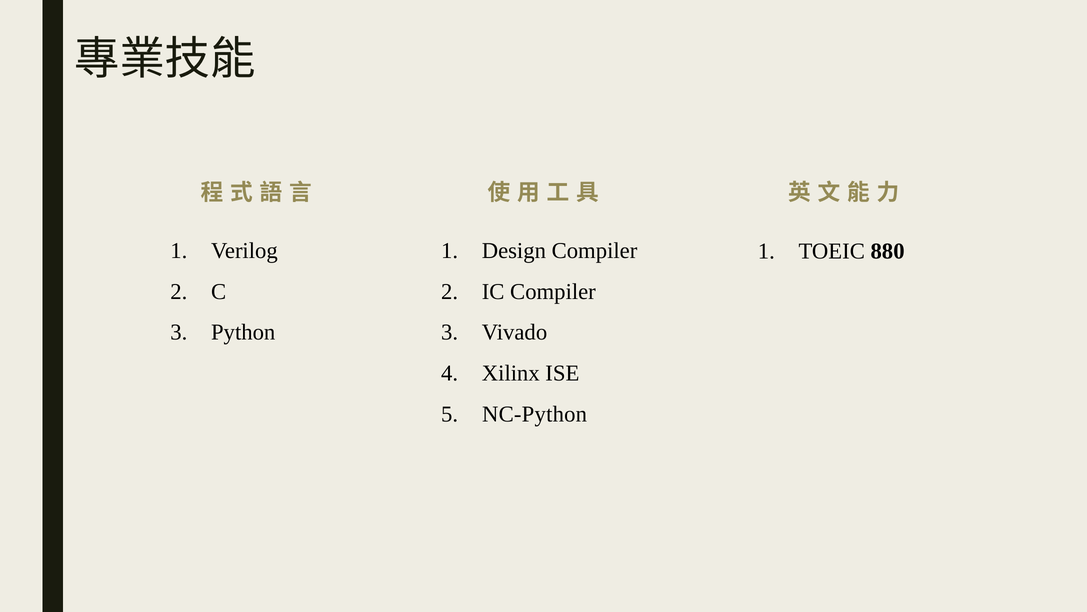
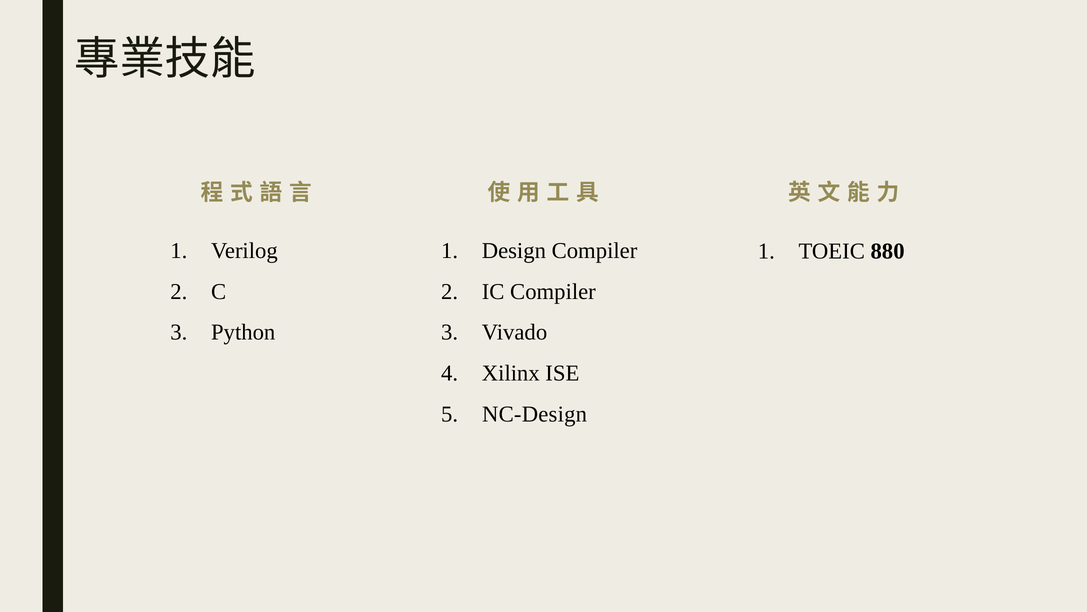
NC-Python: NC-Python -> NC-Design
